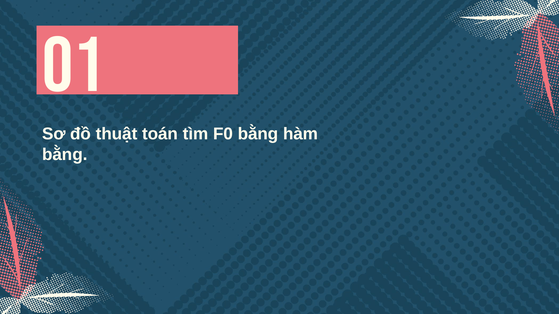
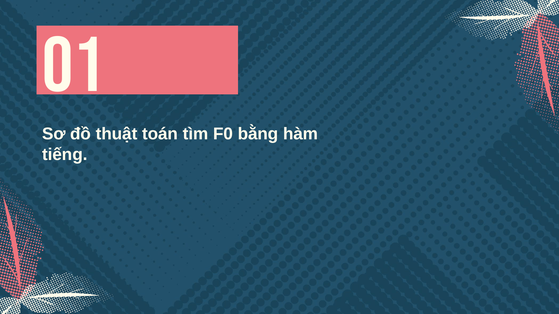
bằng at (65, 155): bằng -> tiếng
